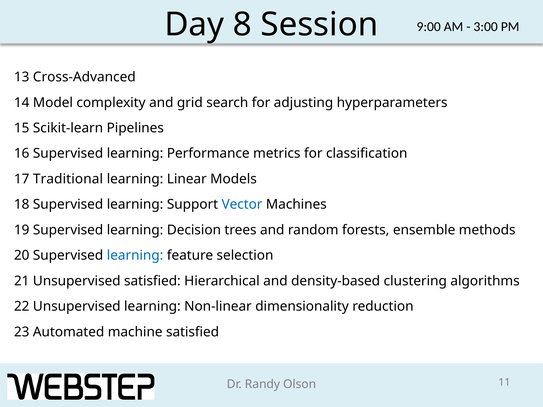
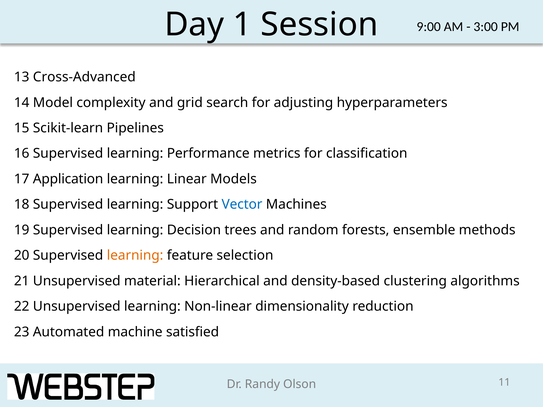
8: 8 -> 1
Traditional: Traditional -> Application
learning at (135, 256) colour: blue -> orange
Unsupervised satisfied: satisfied -> material
